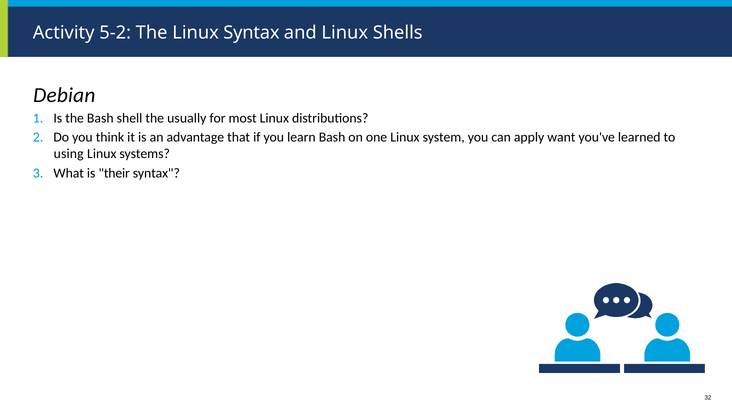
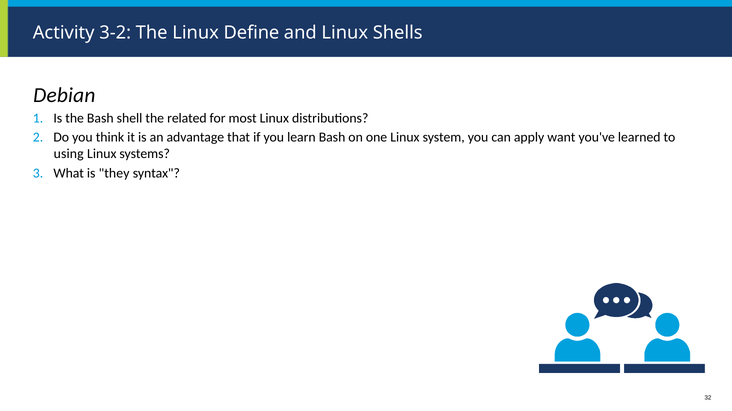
5-2: 5-2 -> 3-2
Linux Syntax: Syntax -> Define
usually: usually -> related
their: their -> they
